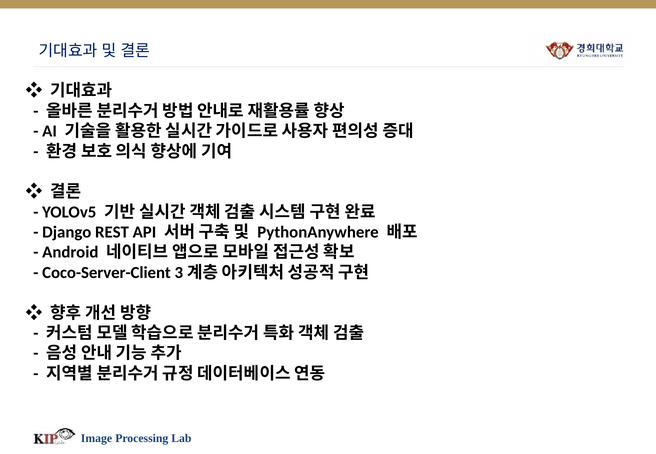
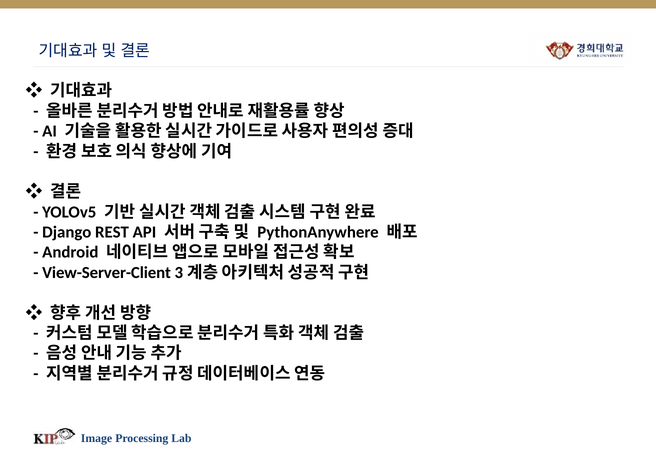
Coco-Server-Client: Coco-Server-Client -> View-Server-Client
